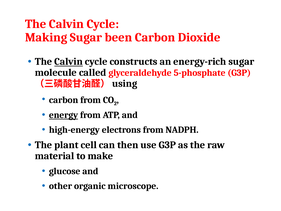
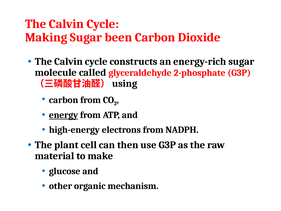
Calvin at (69, 62) underline: present -> none
5-phosphate: 5-phosphate -> 2-phosphate
microscope: microscope -> mechanism
